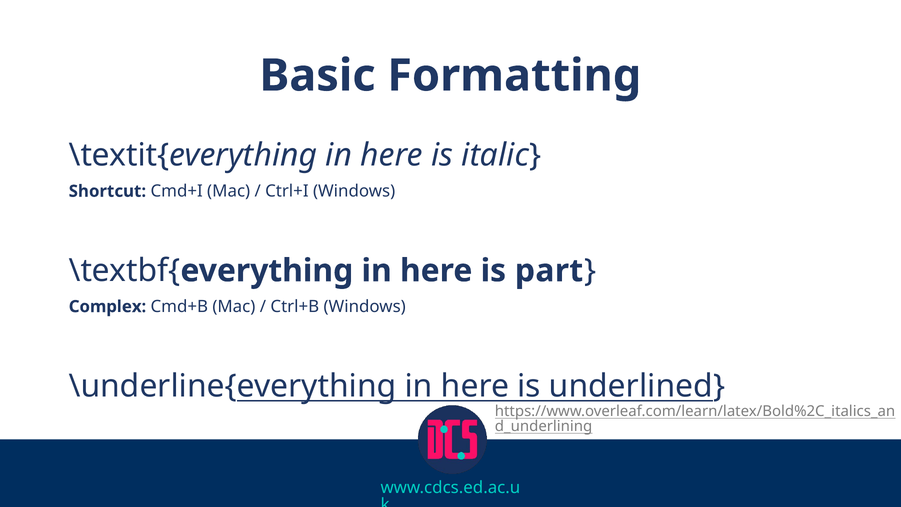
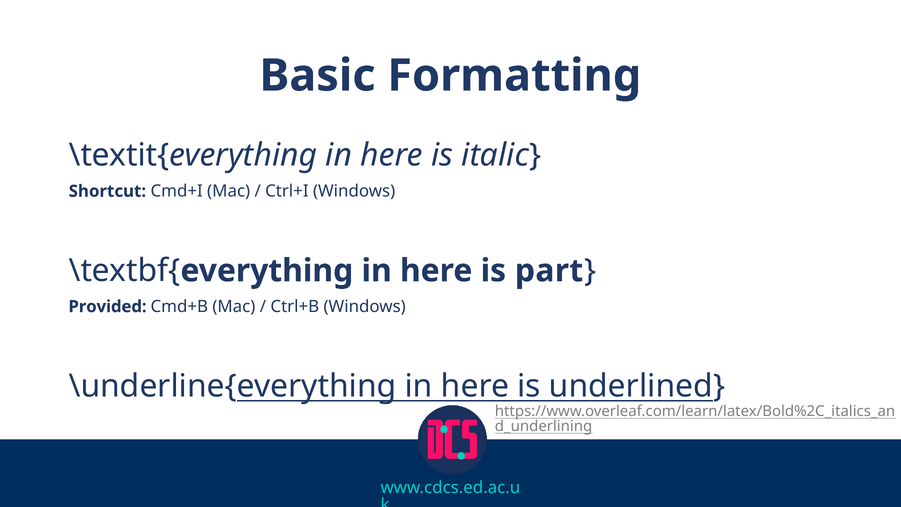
Complex: Complex -> Provided
